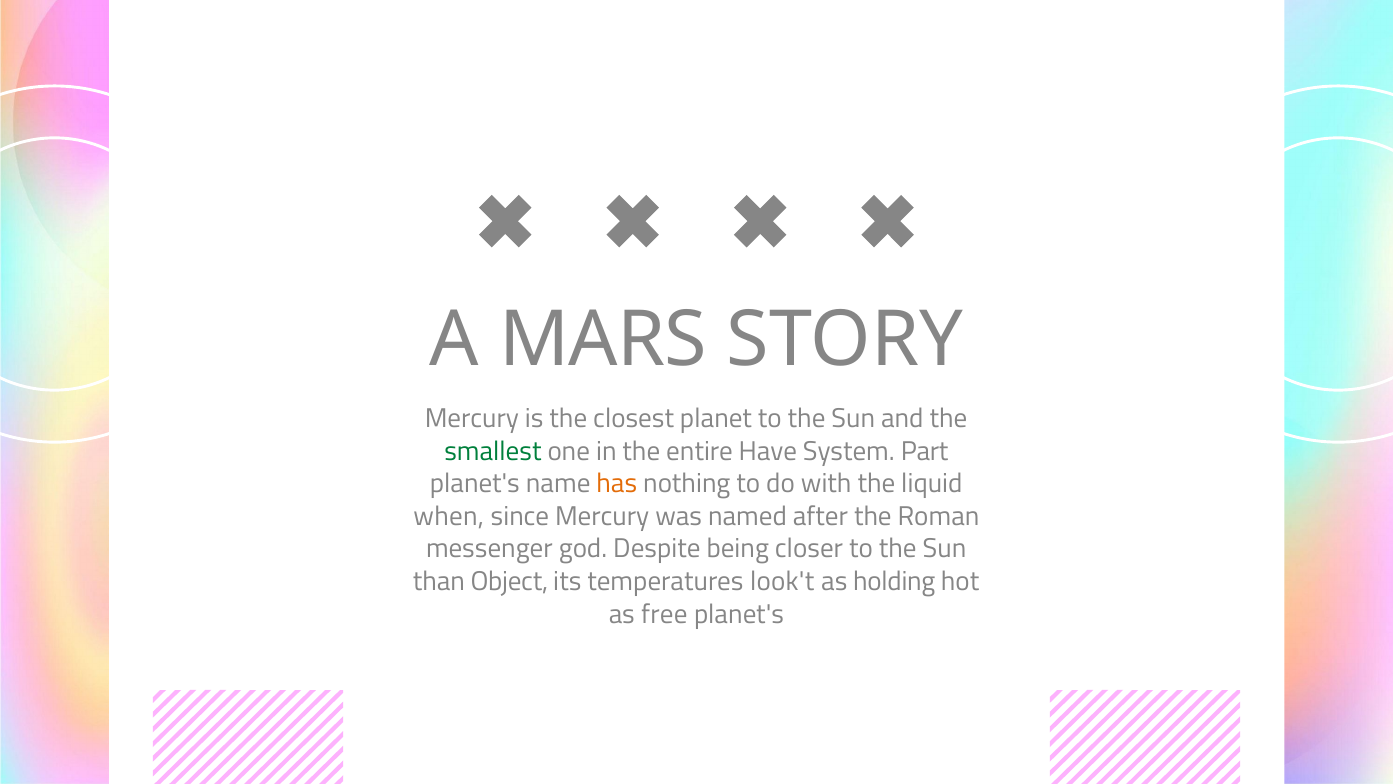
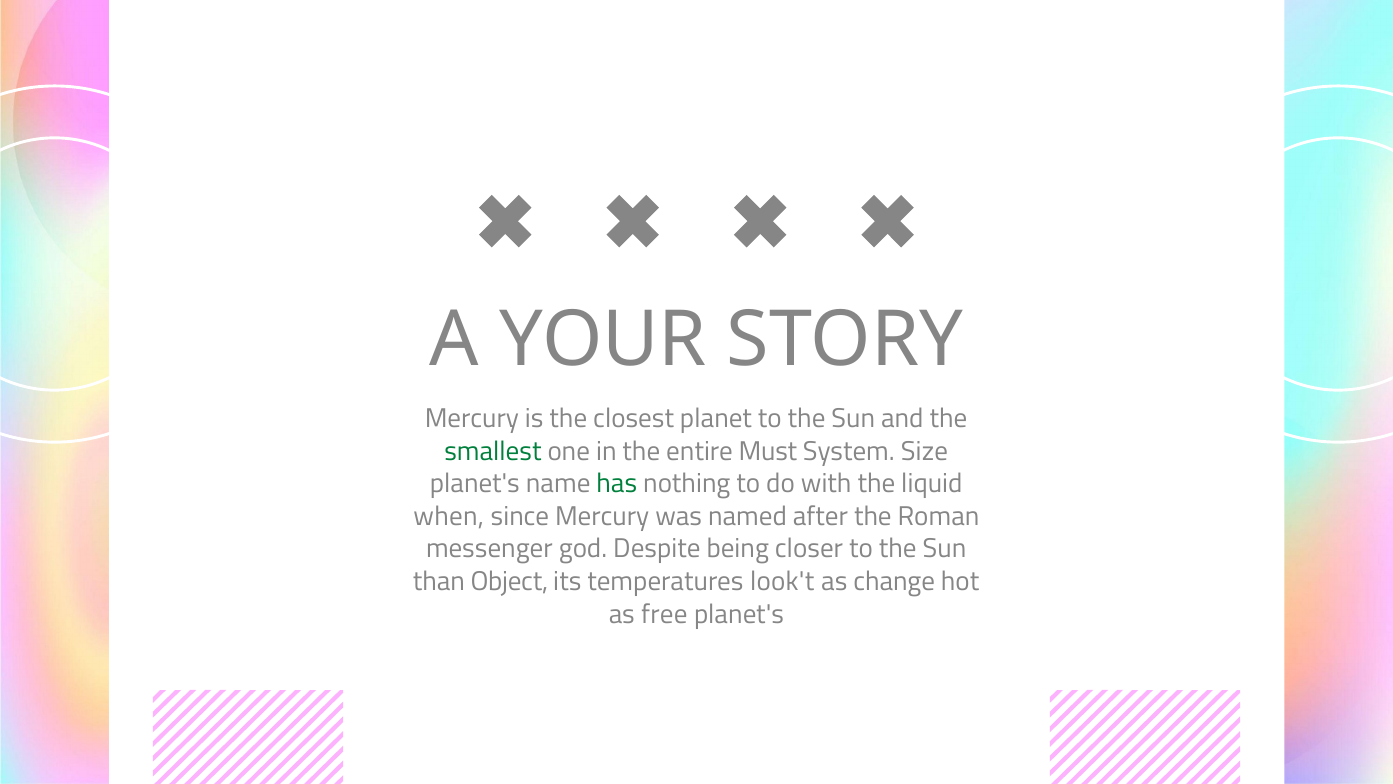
MARS: MARS -> YOUR
Have: Have -> Must
Part: Part -> Size
has colour: orange -> green
holding: holding -> change
